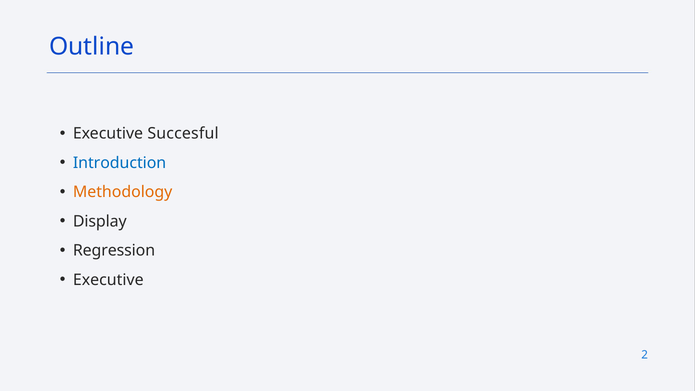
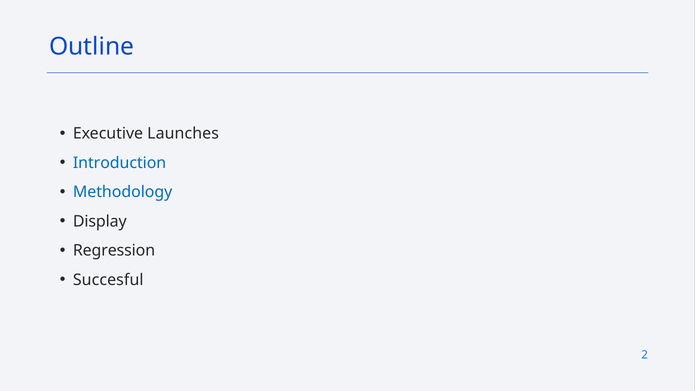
Succesful: Succesful -> Launches
Methodology colour: orange -> blue
Executive at (108, 280): Executive -> Succesful
